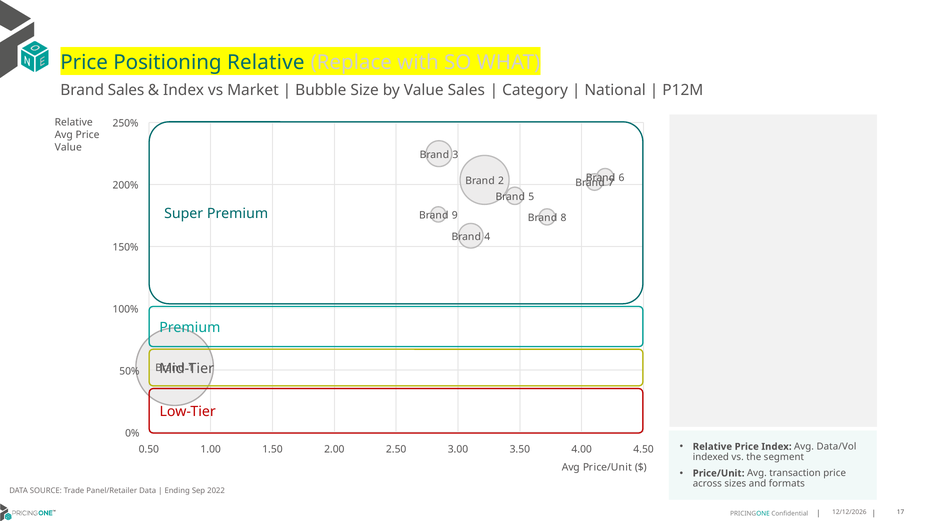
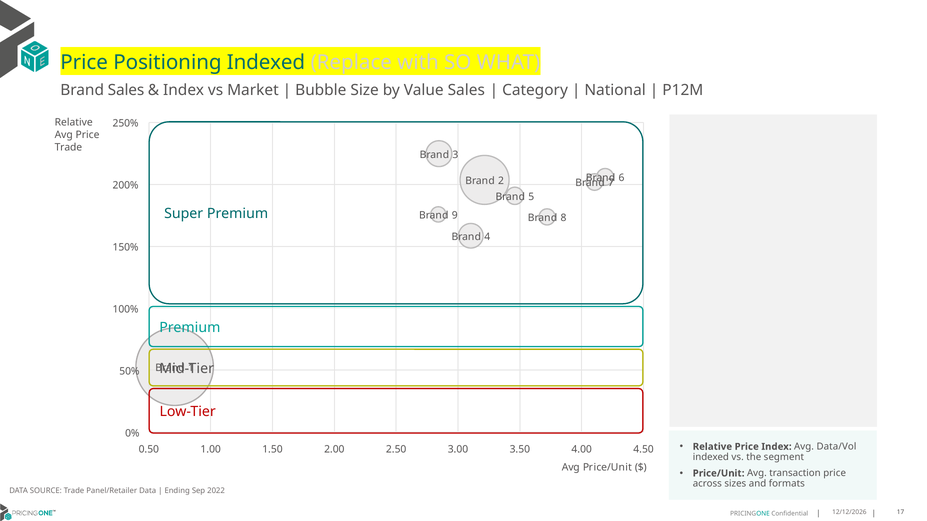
Positioning Relative: Relative -> Indexed
Value at (68, 147): Value -> Trade
